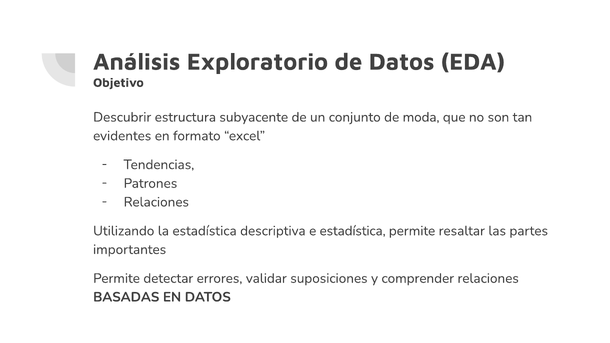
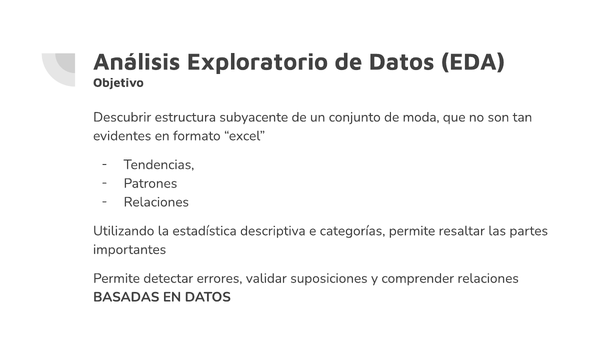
e estadística: estadística -> categorías
